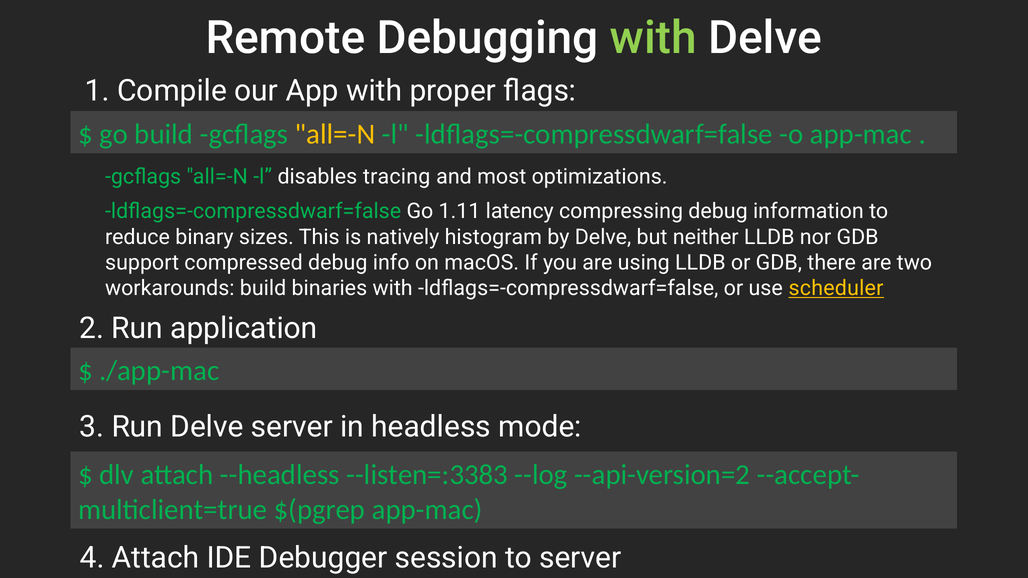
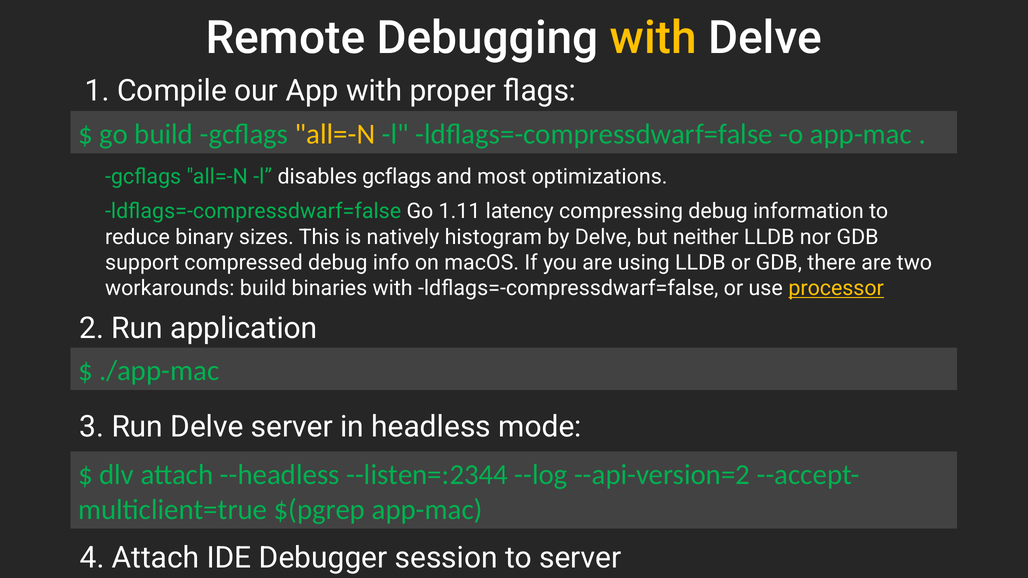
with at (653, 38) colour: light green -> yellow
disables tracing: tracing -> gcflags
scheduler: scheduler -> processor
--listen=:3383: --listen=:3383 -> --listen=:2344
